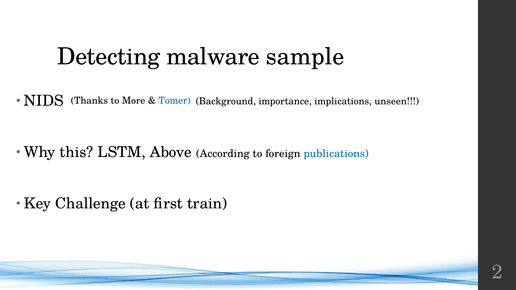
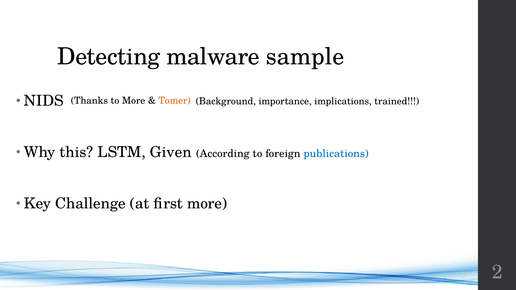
Tomer colour: blue -> orange
unseen: unseen -> trained
Above: Above -> Given
first train: train -> more
